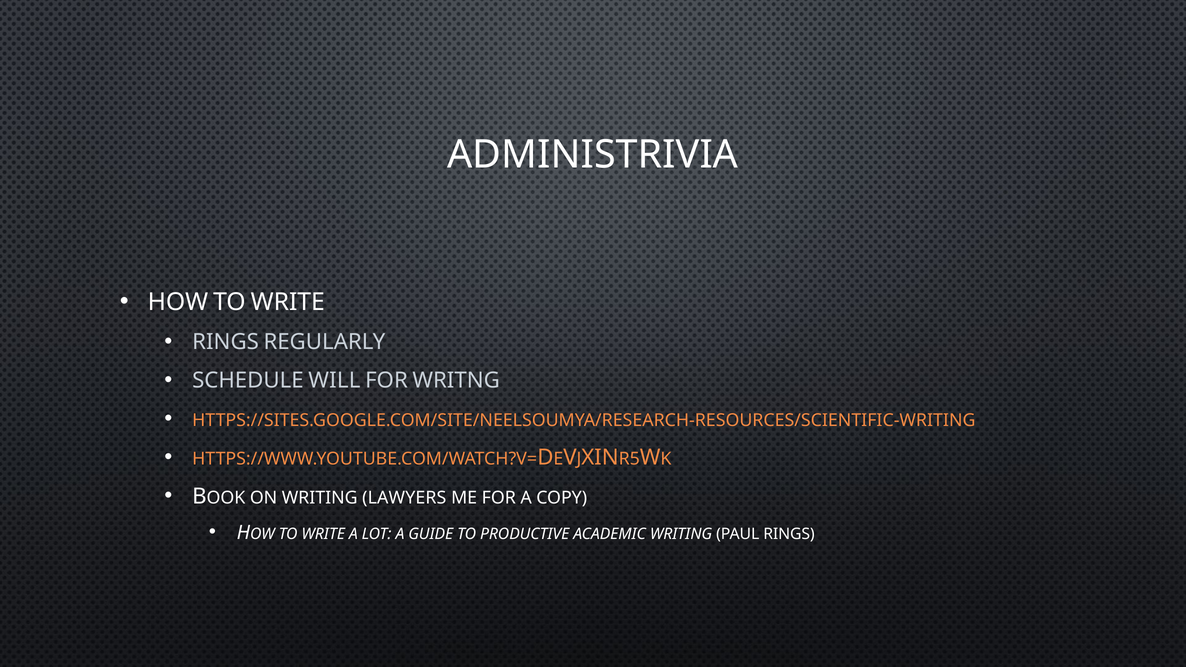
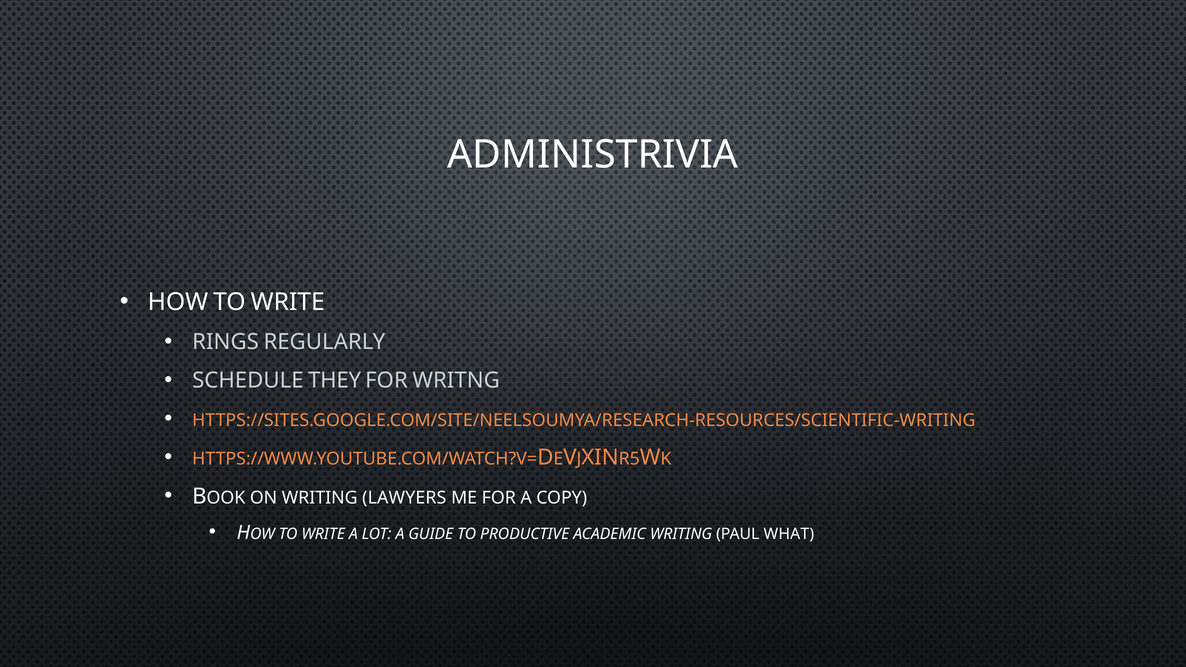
WILL: WILL -> THEY
PAUL RINGS: RINGS -> WHAT
